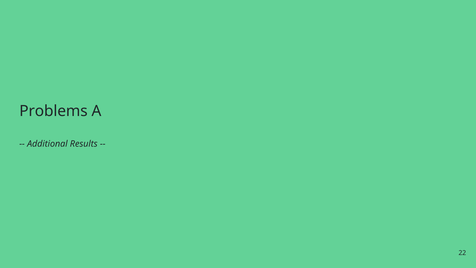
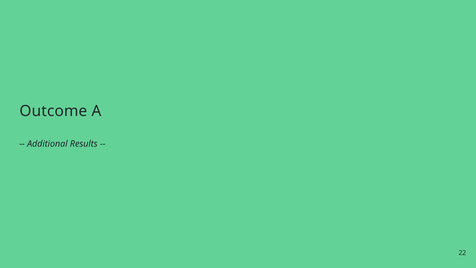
Problems: Problems -> Outcome
